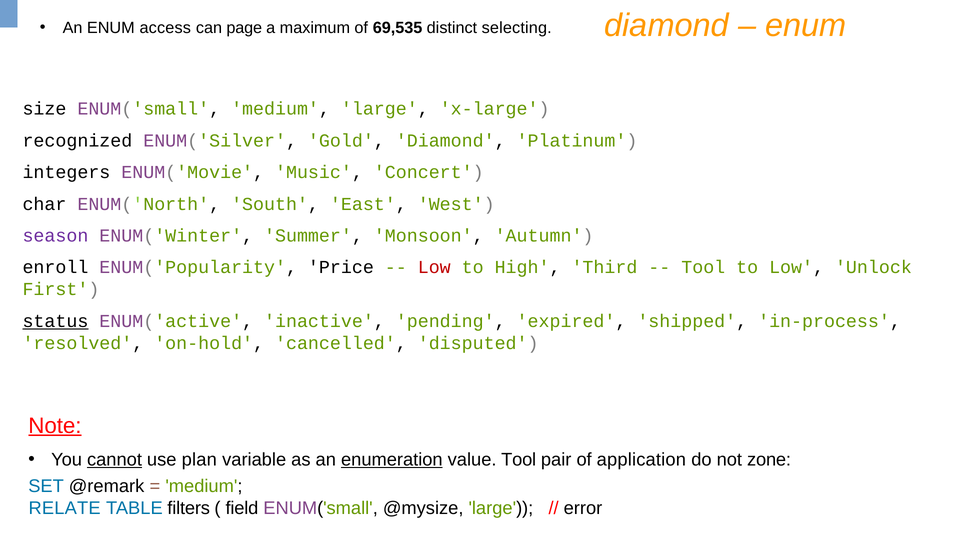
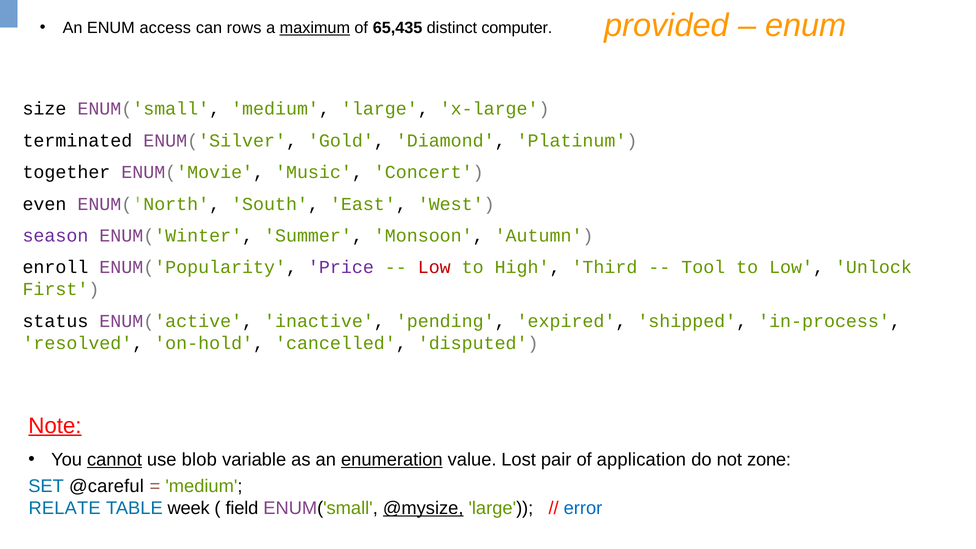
diamond at (667, 25): diamond -> provided
page: page -> rows
maximum underline: none -> present
69,535: 69,535 -> 65,435
selecting: selecting -> computer
recognized: recognized -> terminated
integers: integers -> together
char: char -> even
Price colour: black -> purple
status underline: present -> none
plan: plan -> blob
value Tool: Tool -> Lost
@remark: @remark -> @careful
filters: filters -> week
@mysize underline: none -> present
error colour: black -> blue
